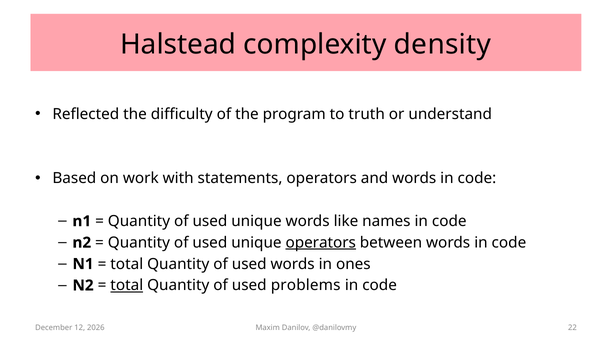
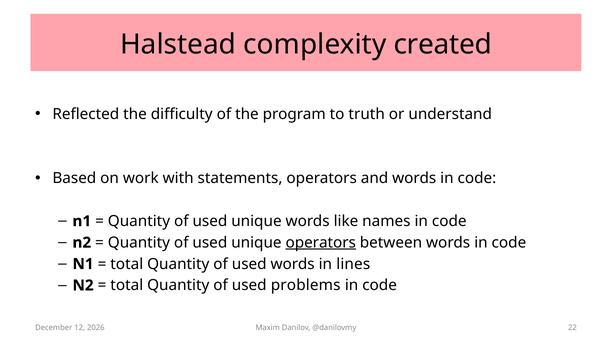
density: density -> created
ones: ones -> lines
total at (127, 286) underline: present -> none
